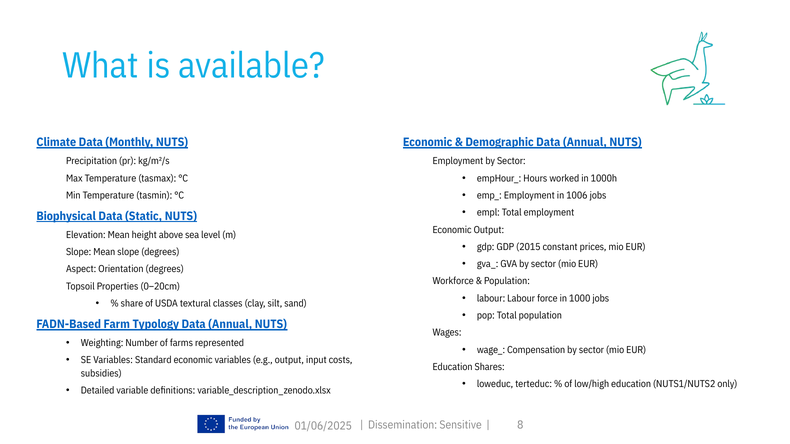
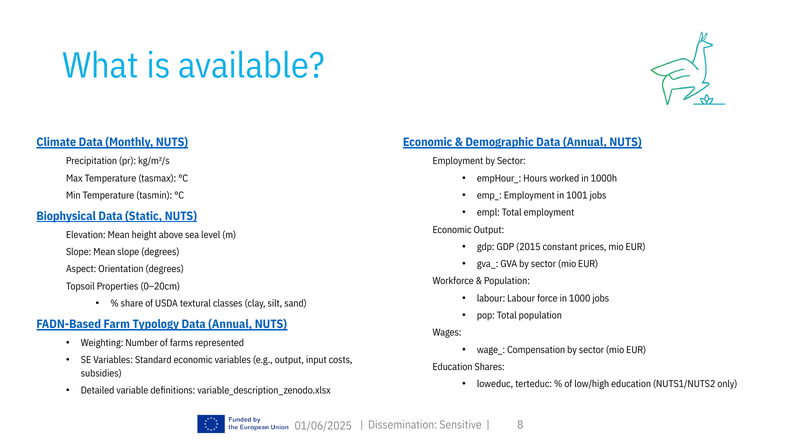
1006: 1006 -> 1001
